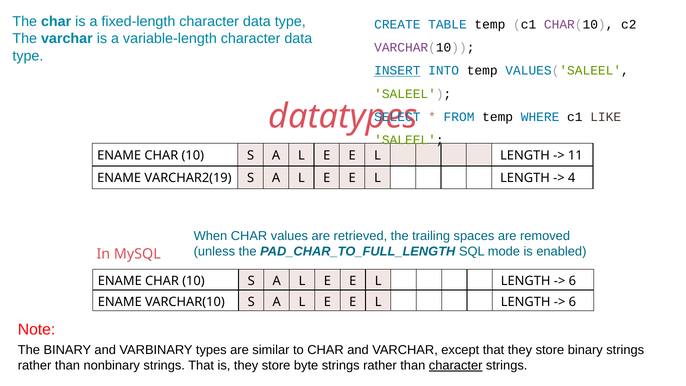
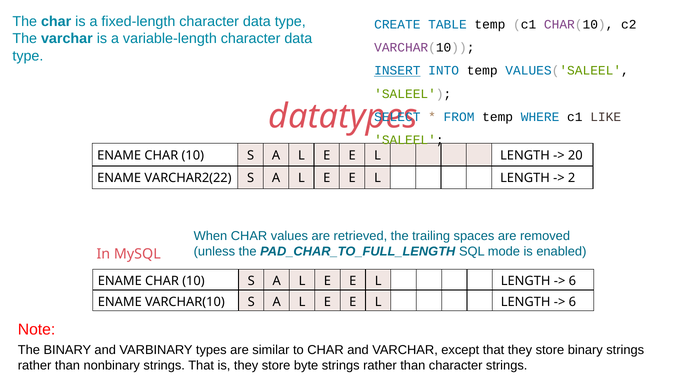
11: 11 -> 20
VARCHAR2(19: VARCHAR2(19 -> VARCHAR2(22
4: 4 -> 2
character at (456, 365) underline: present -> none
